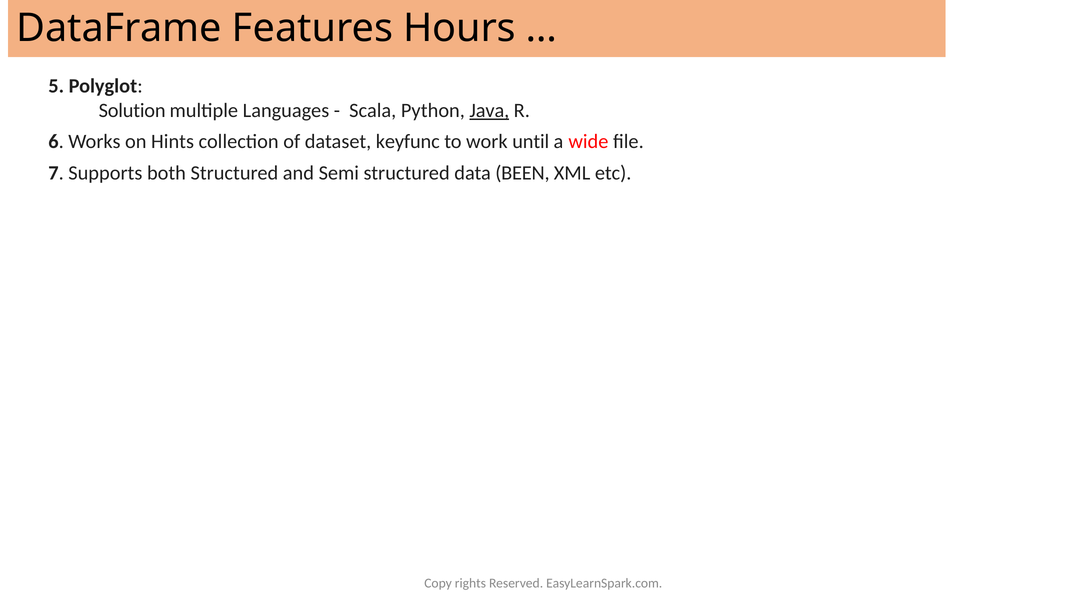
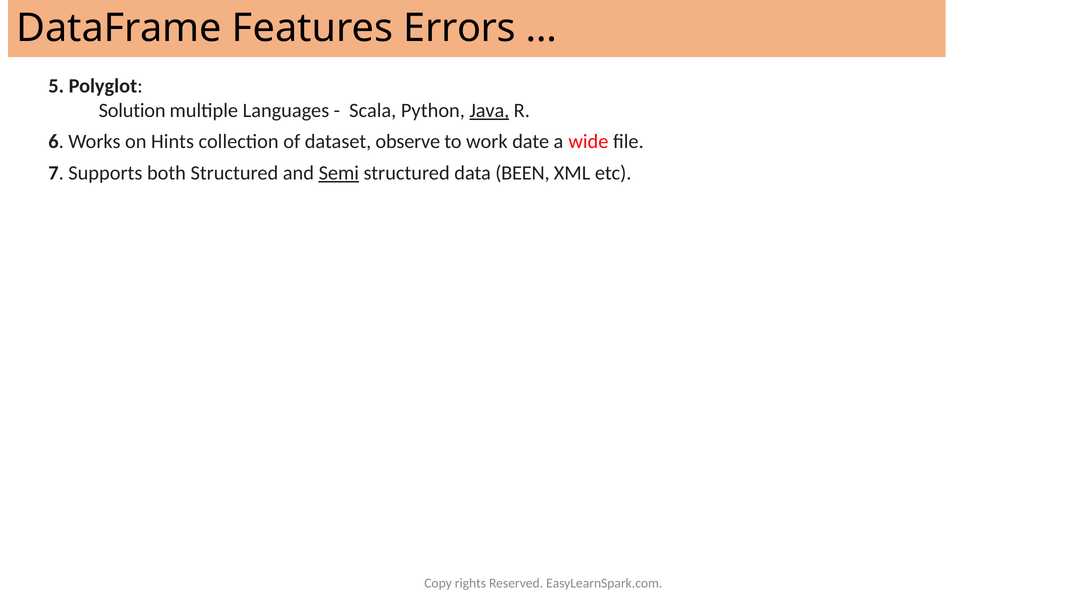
Hours: Hours -> Errors
keyfunc: keyfunc -> observe
until: until -> date
Semi underline: none -> present
